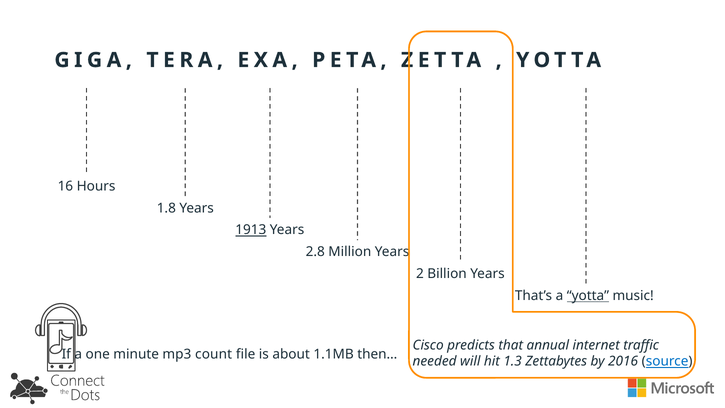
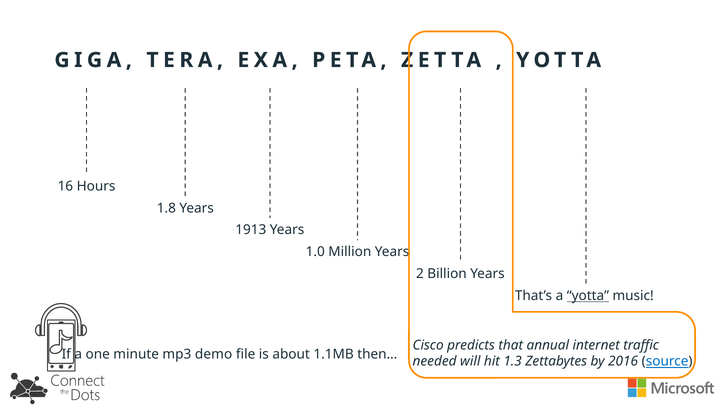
1913 underline: present -> none
2.8: 2.8 -> 1.0
count: count -> demo
